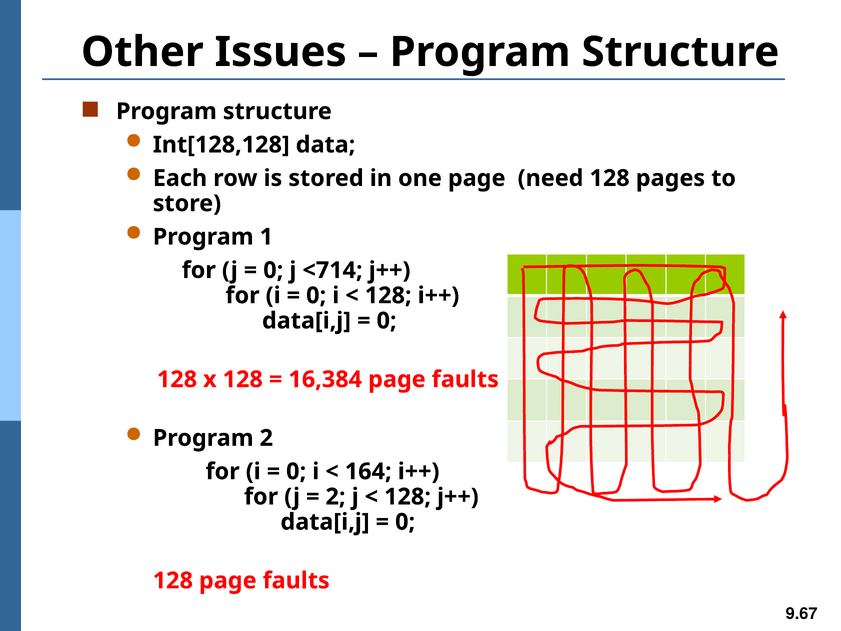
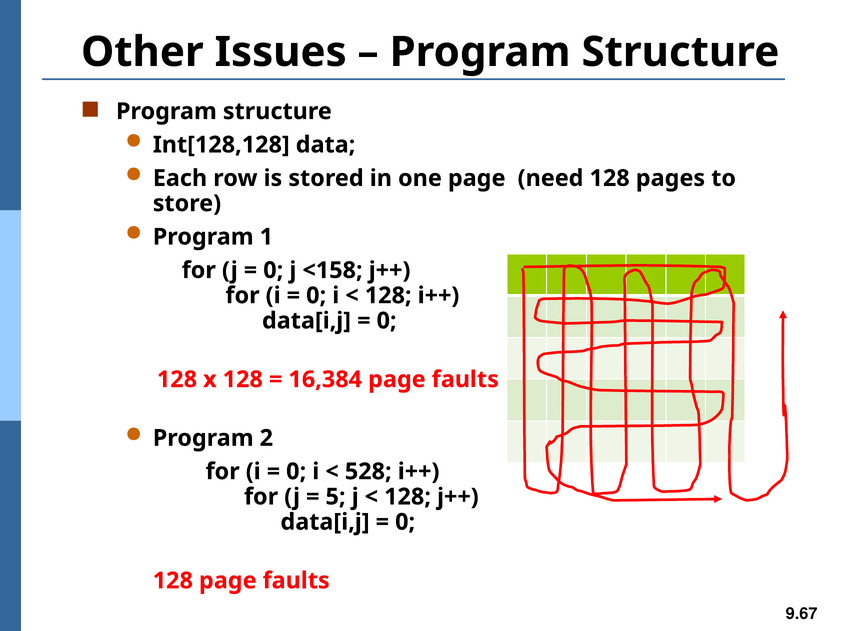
<714: <714 -> <158
164: 164 -> 528
2 at (336, 497): 2 -> 5
